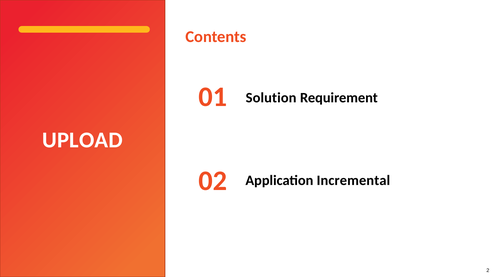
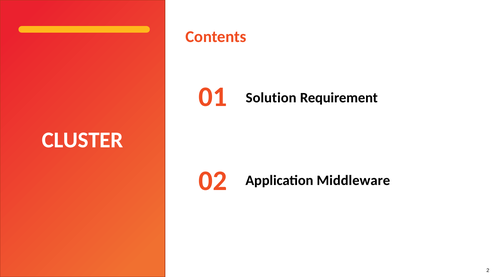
UPLOAD: UPLOAD -> CLUSTER
Incremental: Incremental -> Middleware
